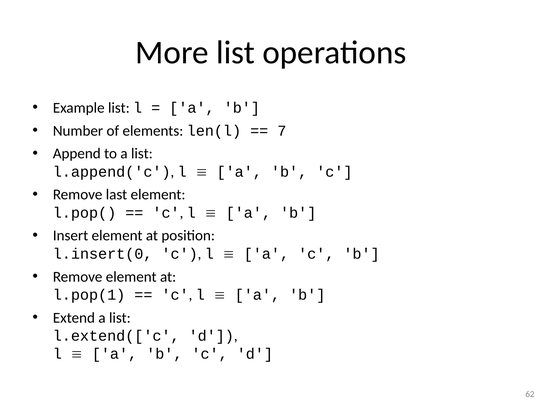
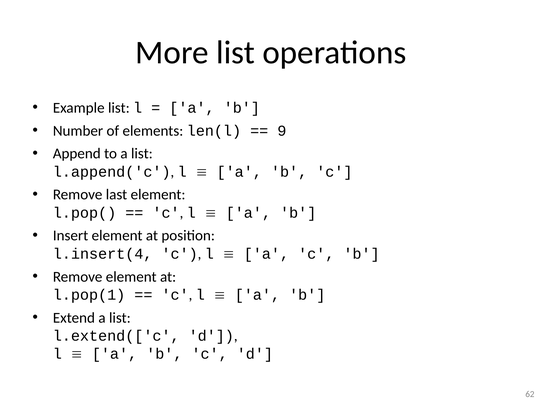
7: 7 -> 9
l.insert(0: l.insert(0 -> l.insert(4
